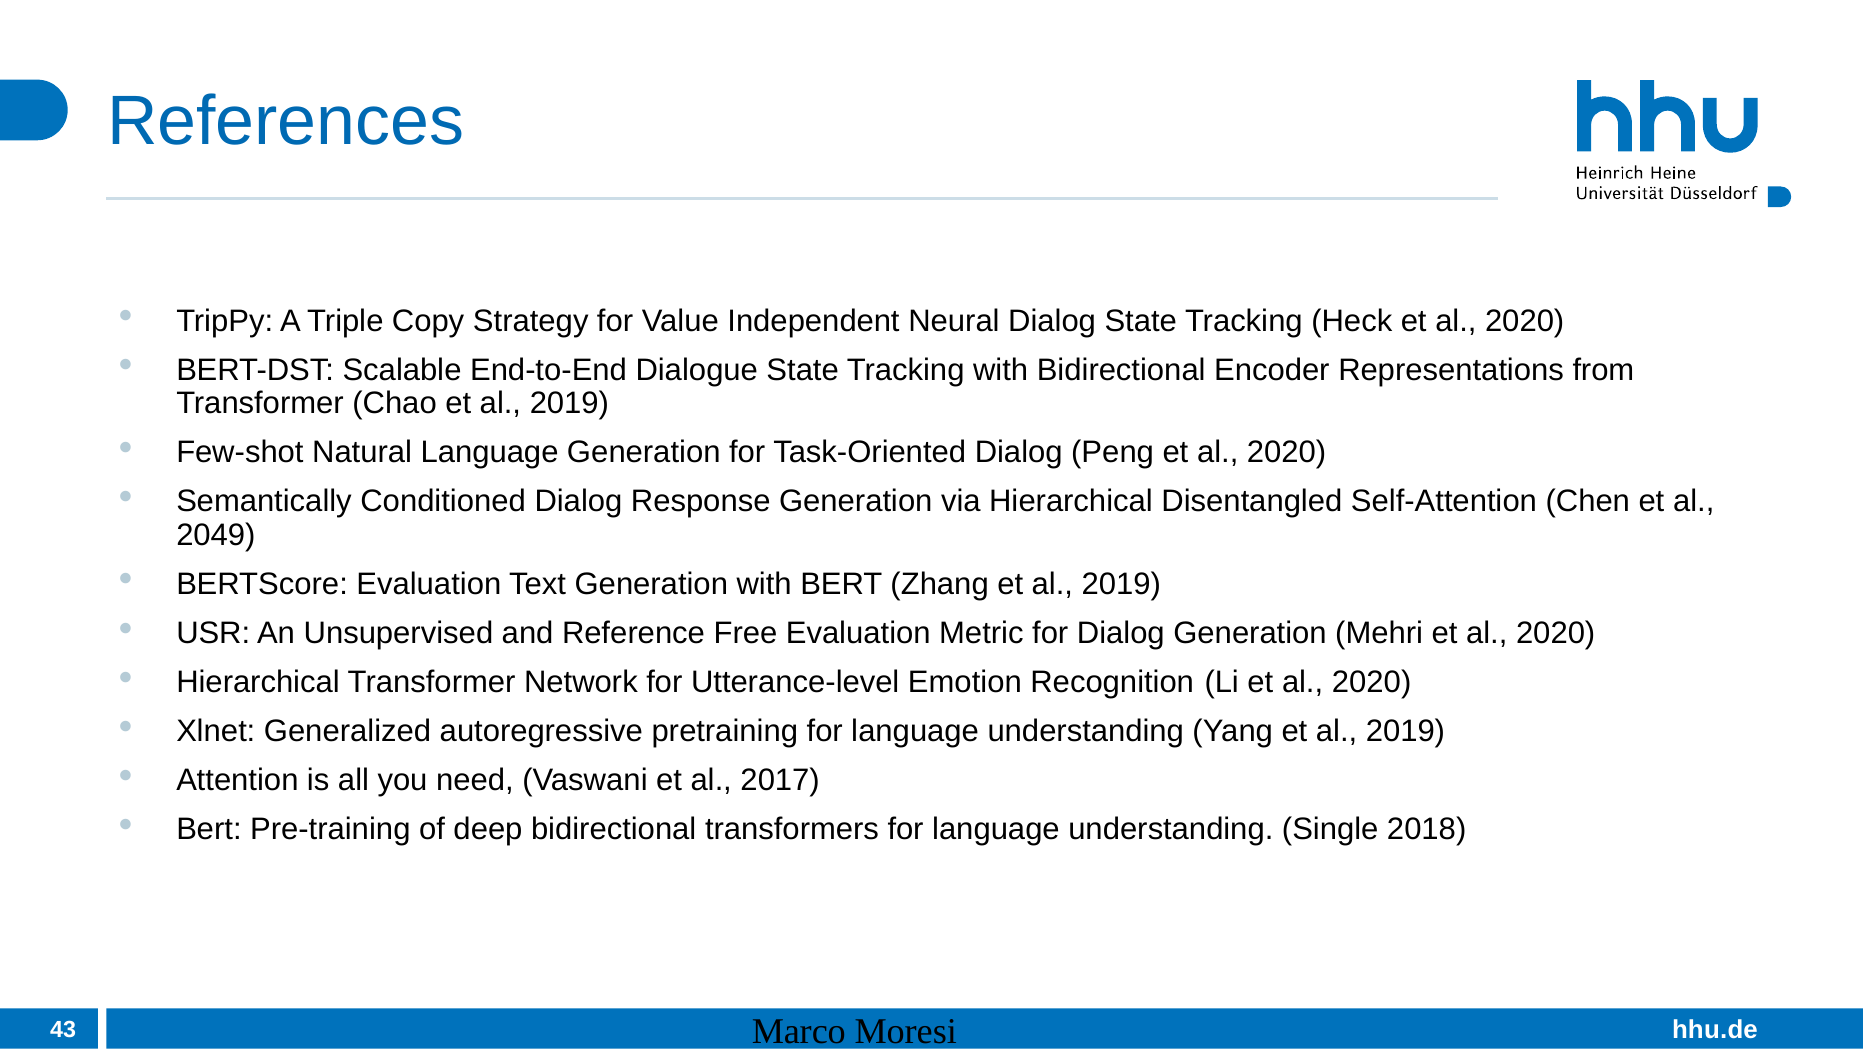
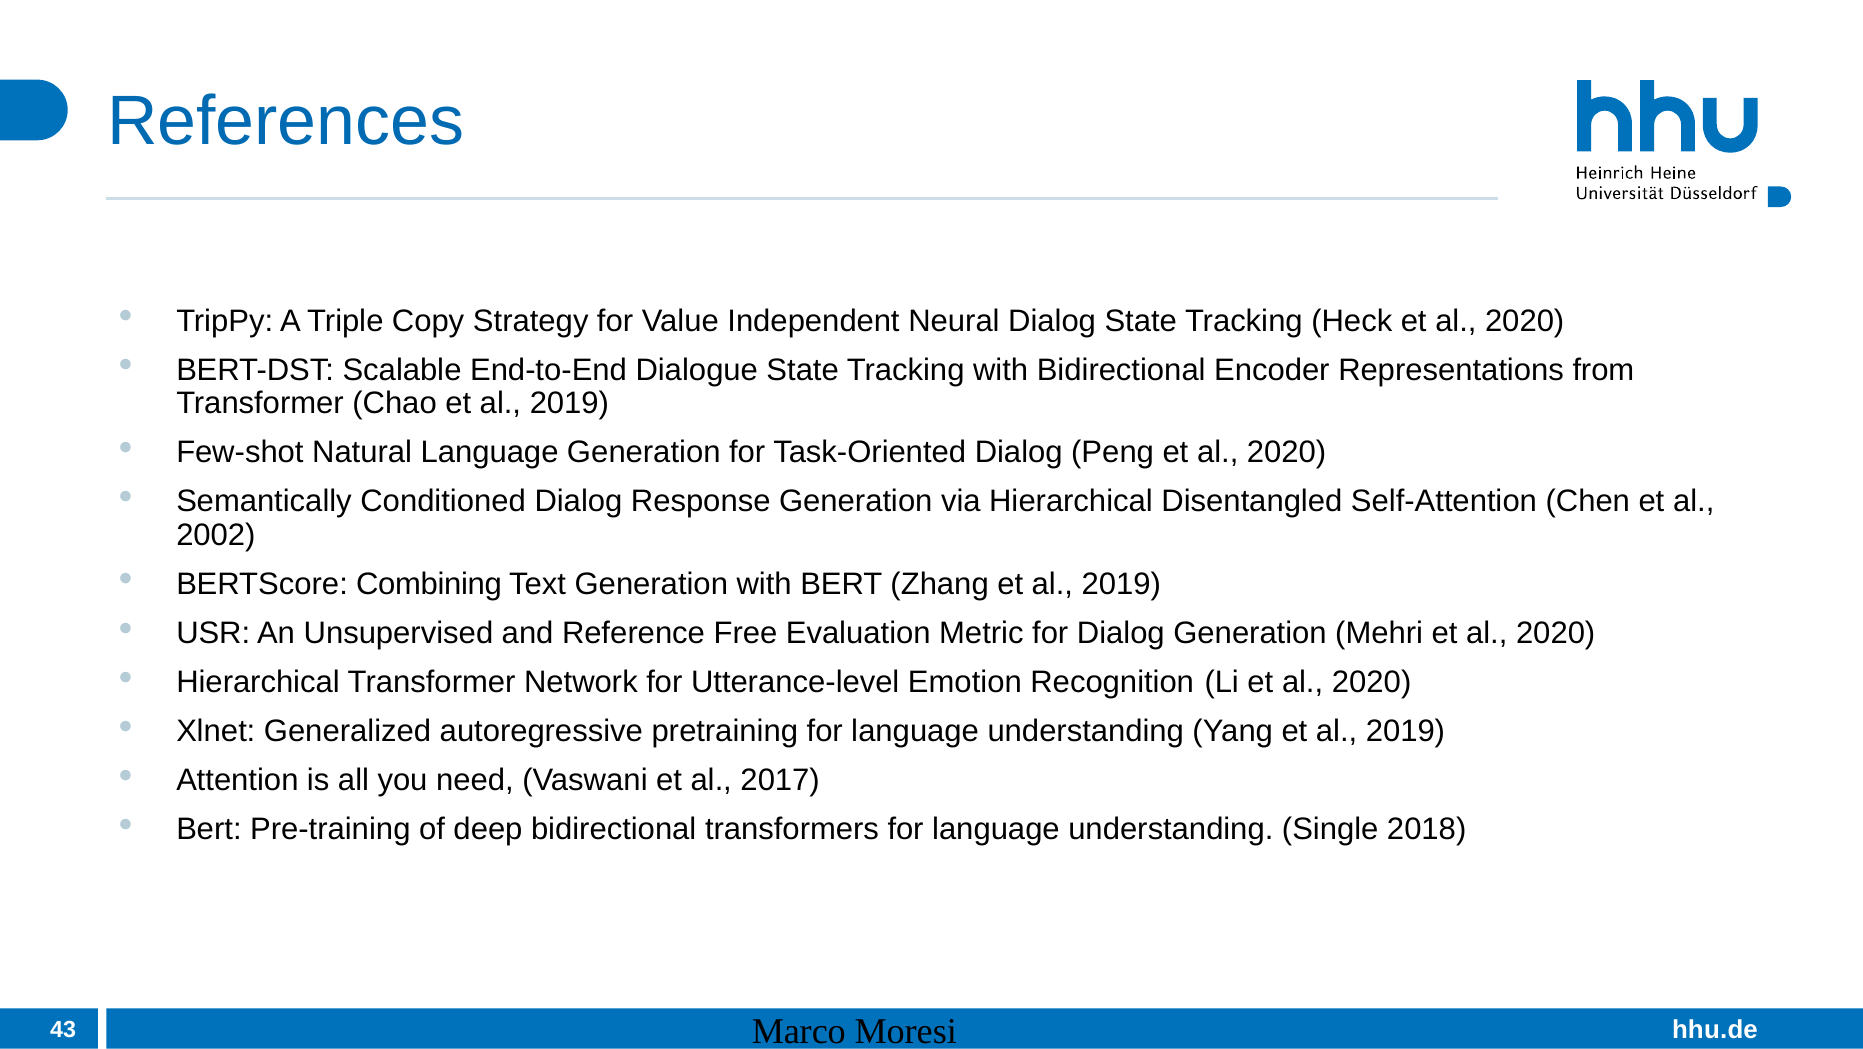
2049: 2049 -> 2002
BERTScore Evaluation: Evaluation -> Combining
